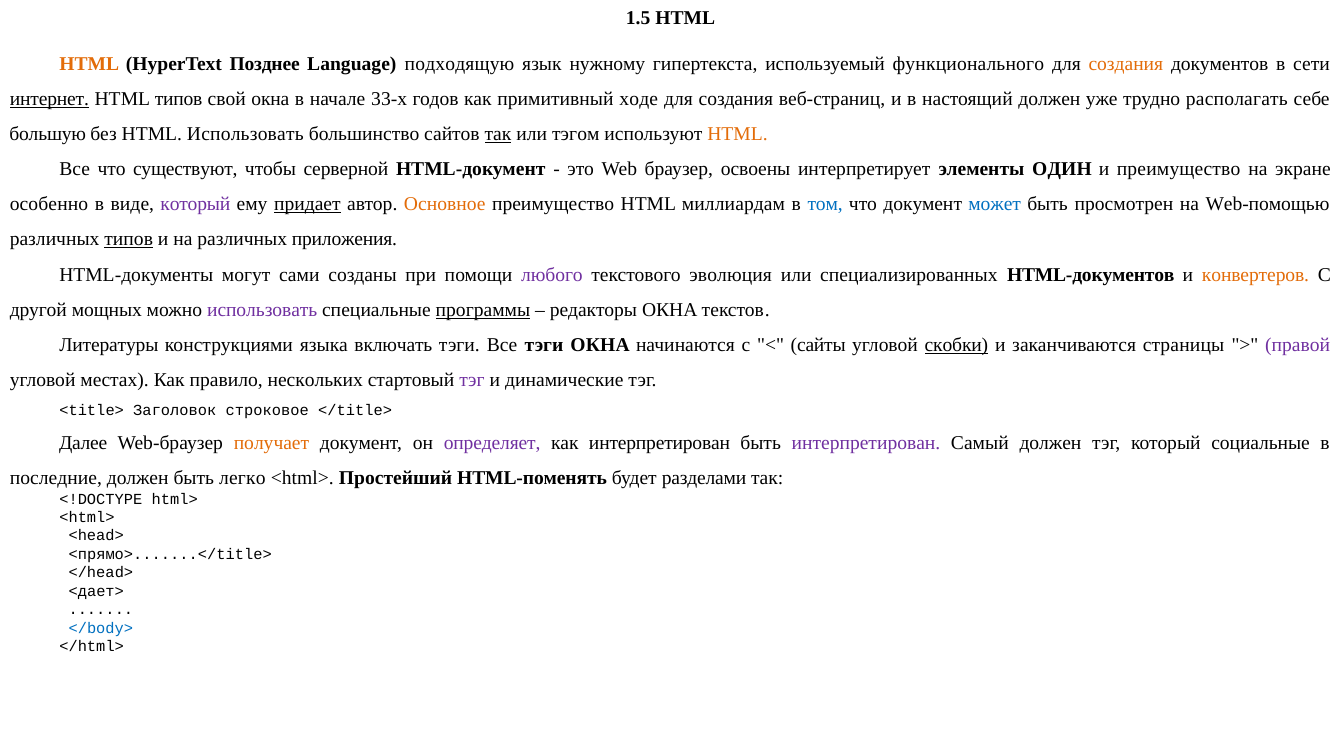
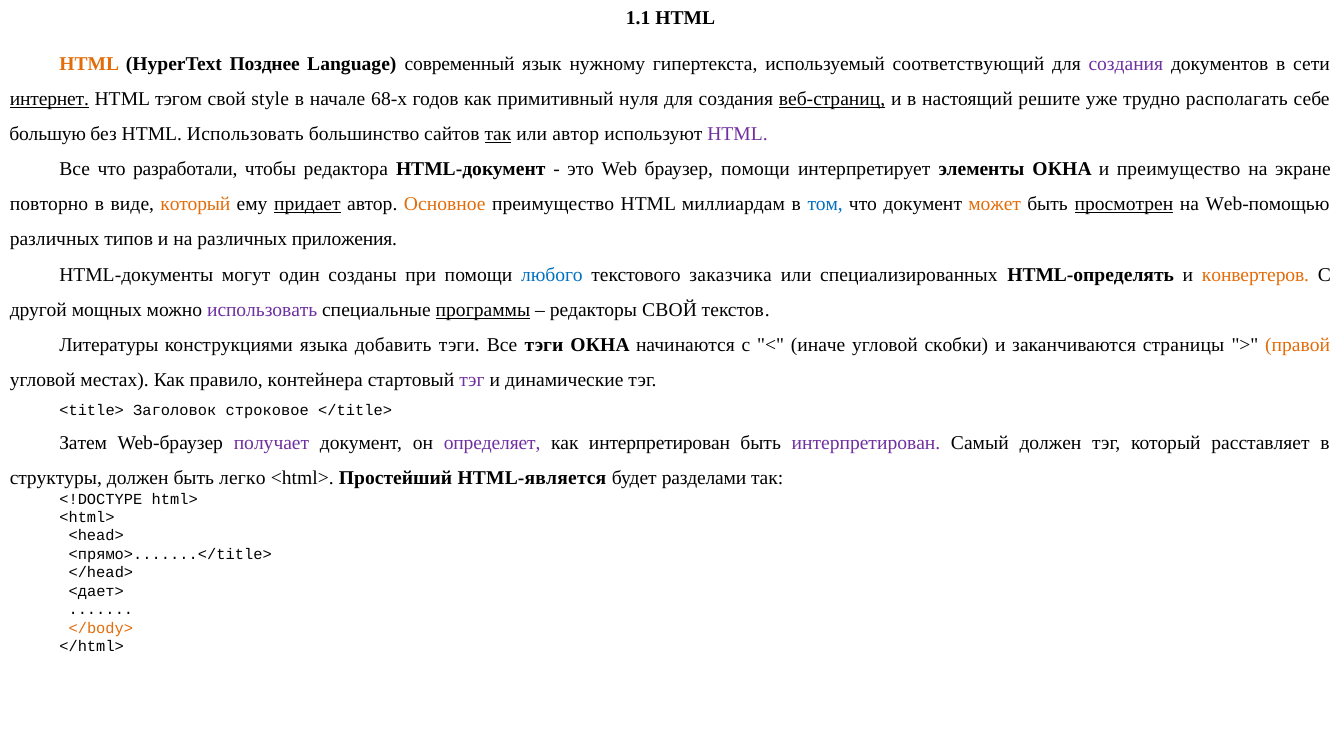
1.5: 1.5 -> 1.1
подходящую: подходящую -> современный
функционального: функционального -> соответствующий
создания at (1126, 64) colour: orange -> purple
HTML типов: типов -> тэгом
свой окна: окна -> style
33-х: 33-х -> 68-х
ходе: ходе -> нуля
веб-страниц underline: none -> present
настоящий должен: должен -> решите
или тэгом: тэгом -> автор
HTML at (738, 134) colour: orange -> purple
существуют: существуют -> разработали
серверной: серверной -> редактора
браузер освоены: освоены -> помощи
элементы ОДИН: ОДИН -> ОКНА
особенно: особенно -> повторно
который at (195, 204) colour: purple -> orange
может colour: blue -> orange
просмотрен underline: none -> present
типов at (129, 240) underline: present -> none
сами: сами -> один
любого colour: purple -> blue
эволюция: эволюция -> заказчика
HTML-документов: HTML-документов -> HTML-определять
редакторы ОКНА: ОКНА -> СВОЙ
включать: включать -> добавить
сайты: сайты -> иначе
скобки underline: present -> none
правой colour: purple -> orange
нескольких: нескольких -> контейнера
Далее: Далее -> Затем
получает colour: orange -> purple
социальные: социальные -> расставляет
последние: последние -> структуры
HTML-поменять: HTML-поменять -> HTML-является
</body> colour: blue -> orange
